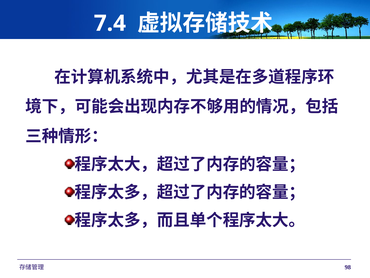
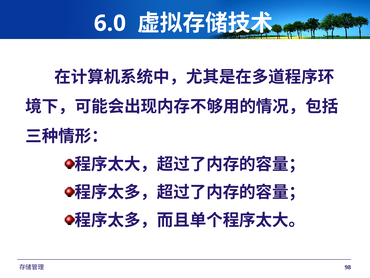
7.4: 7.4 -> 6.0
